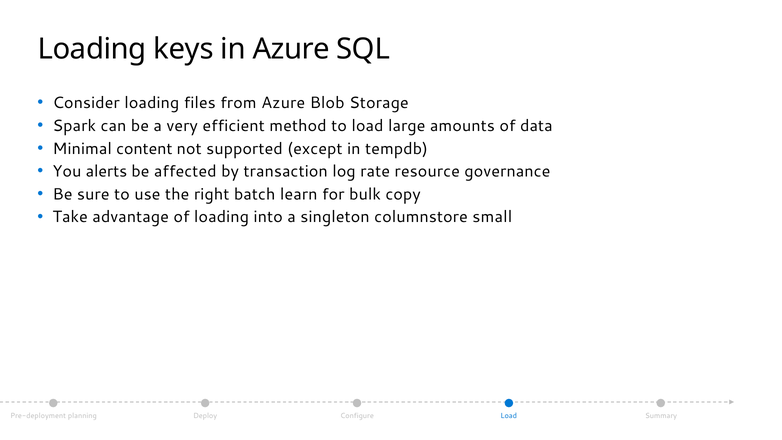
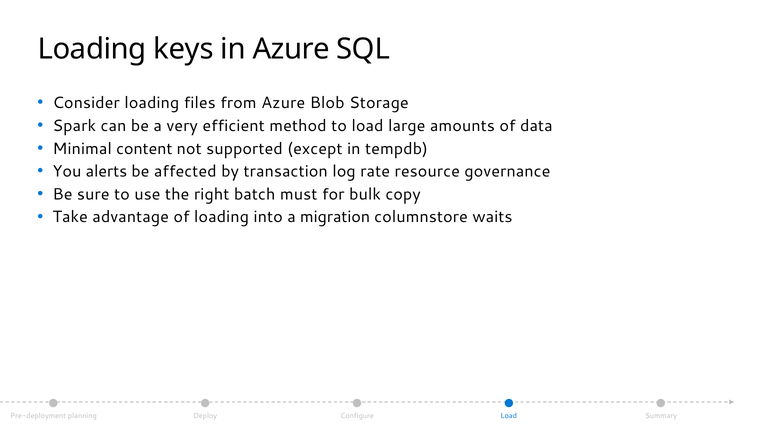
learn: learn -> must
singleton: singleton -> migration
small: small -> waits
